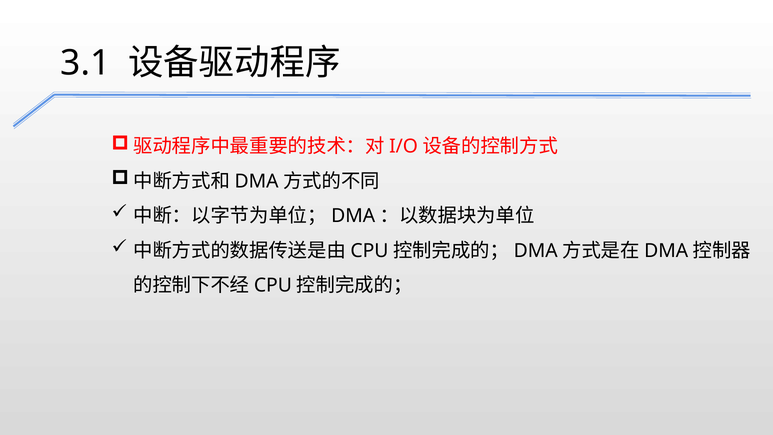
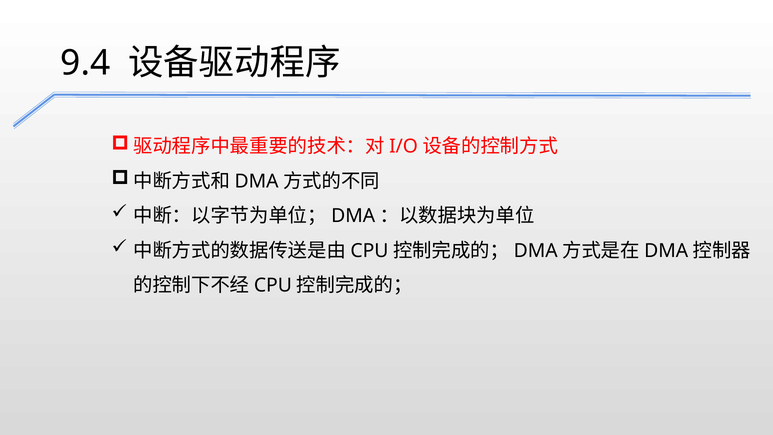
3.1: 3.1 -> 9.4
